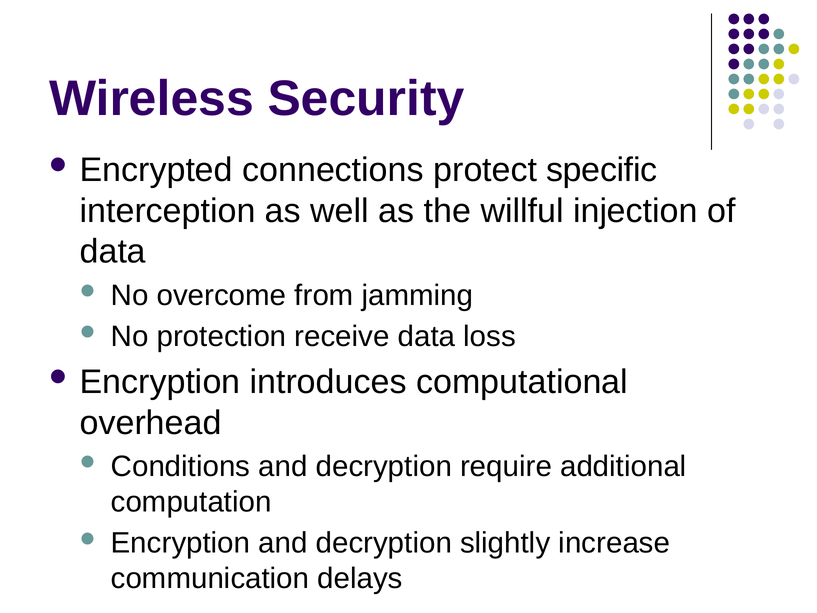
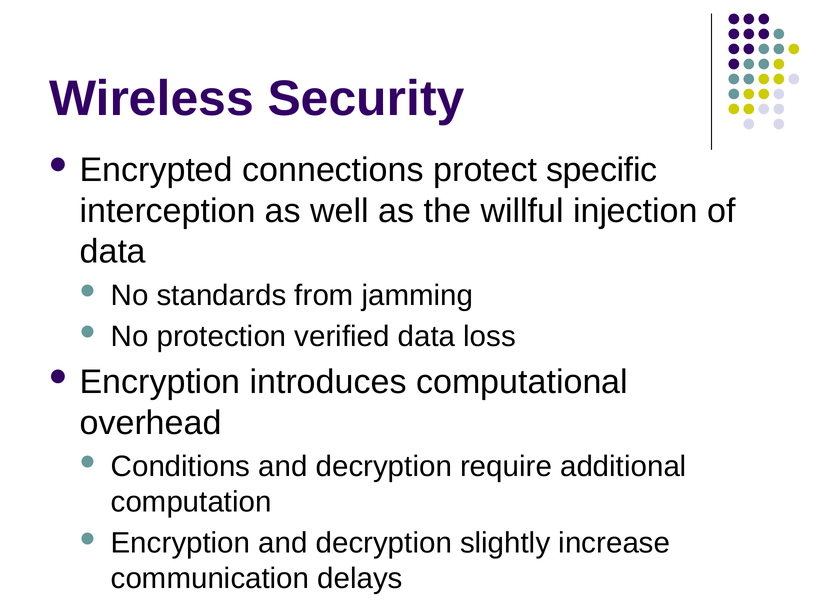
overcome: overcome -> standards
receive: receive -> verified
